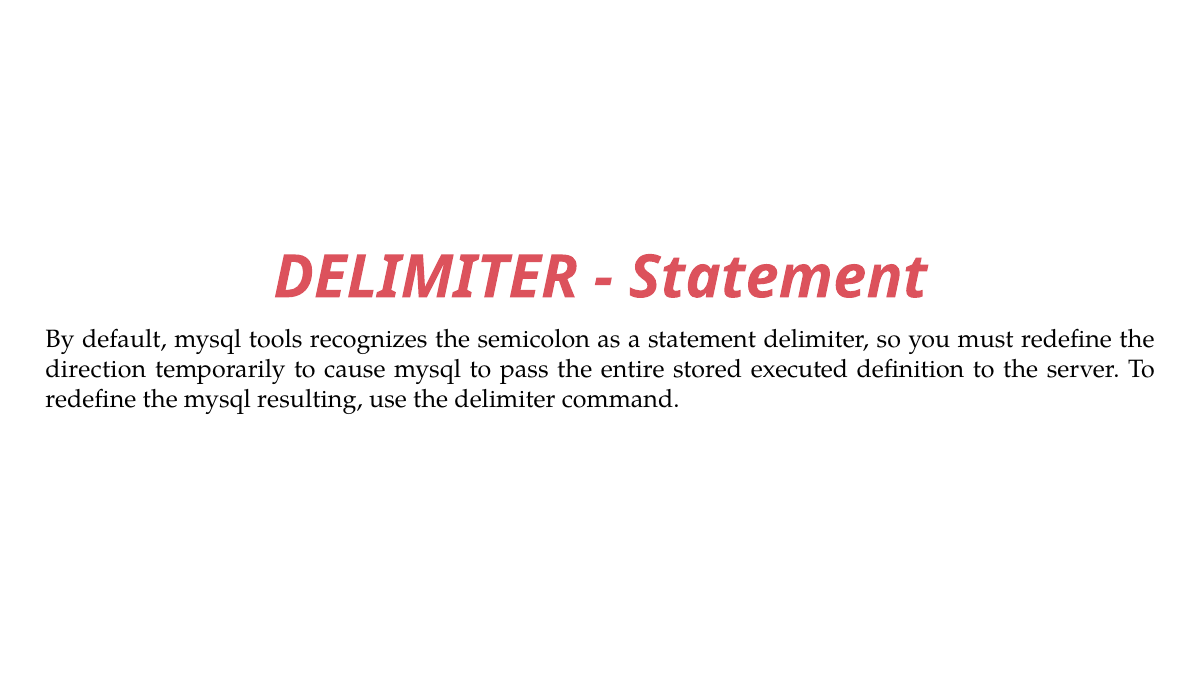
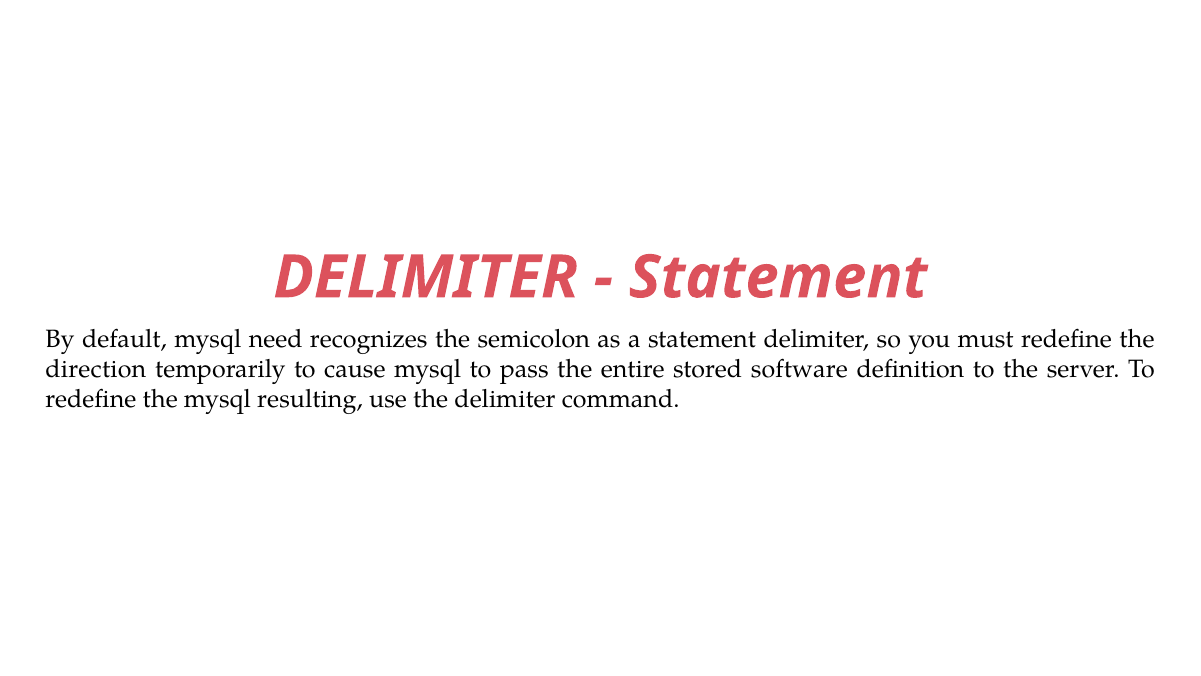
tools: tools -> need
executed: executed -> software
